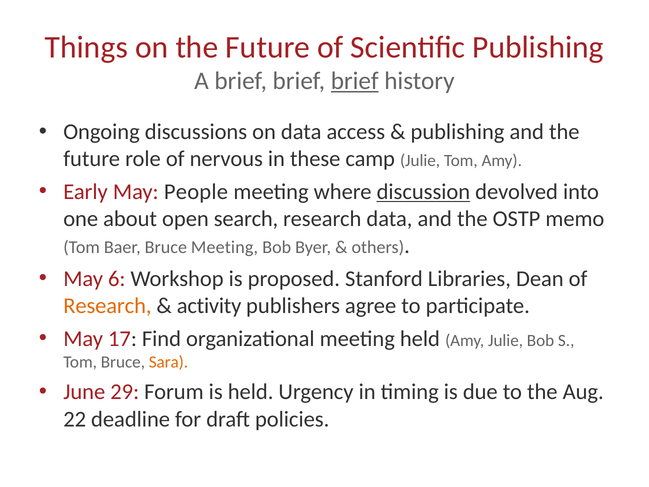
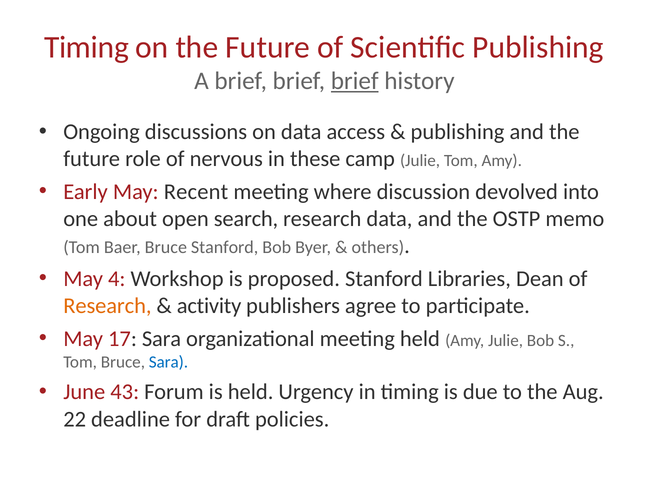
Things at (86, 47): Things -> Timing
People: People -> Recent
discussion underline: present -> none
Bruce Meeting: Meeting -> Stanford
6: 6 -> 4
17 Find: Find -> Sara
Sara at (168, 362) colour: orange -> blue
29: 29 -> 43
